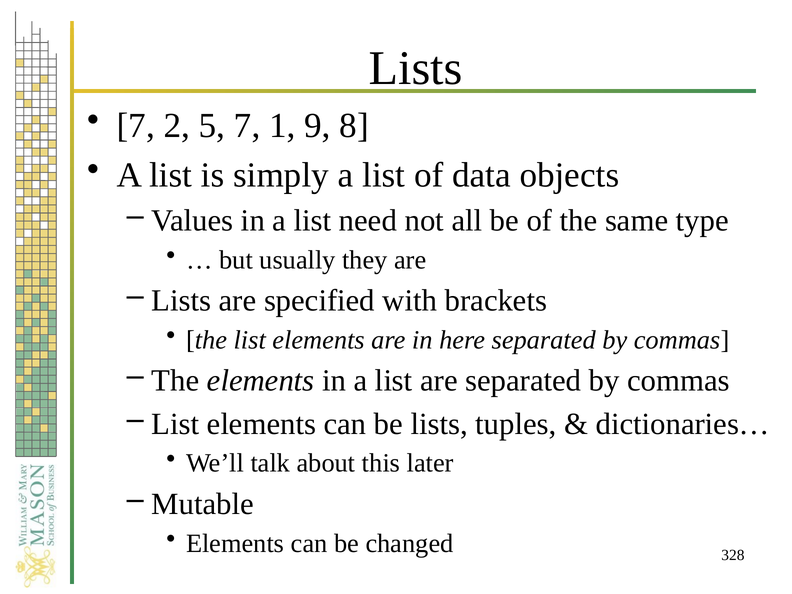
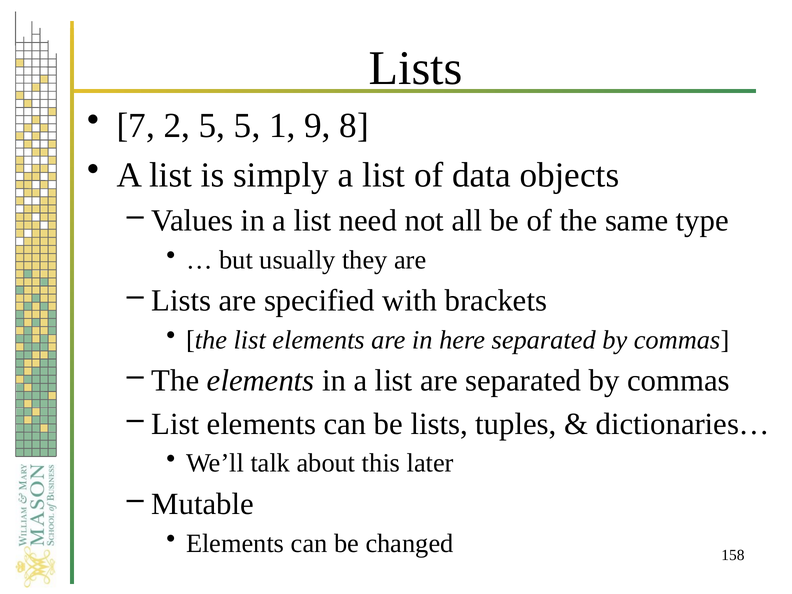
5 7: 7 -> 5
328: 328 -> 158
